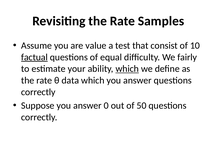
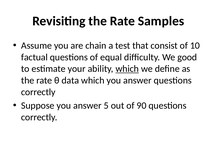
value: value -> chain
factual underline: present -> none
fairly: fairly -> good
0: 0 -> 5
50: 50 -> 90
